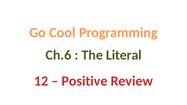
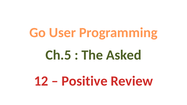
Cool: Cool -> User
Ch.6: Ch.6 -> Ch.5
Literal: Literal -> Asked
